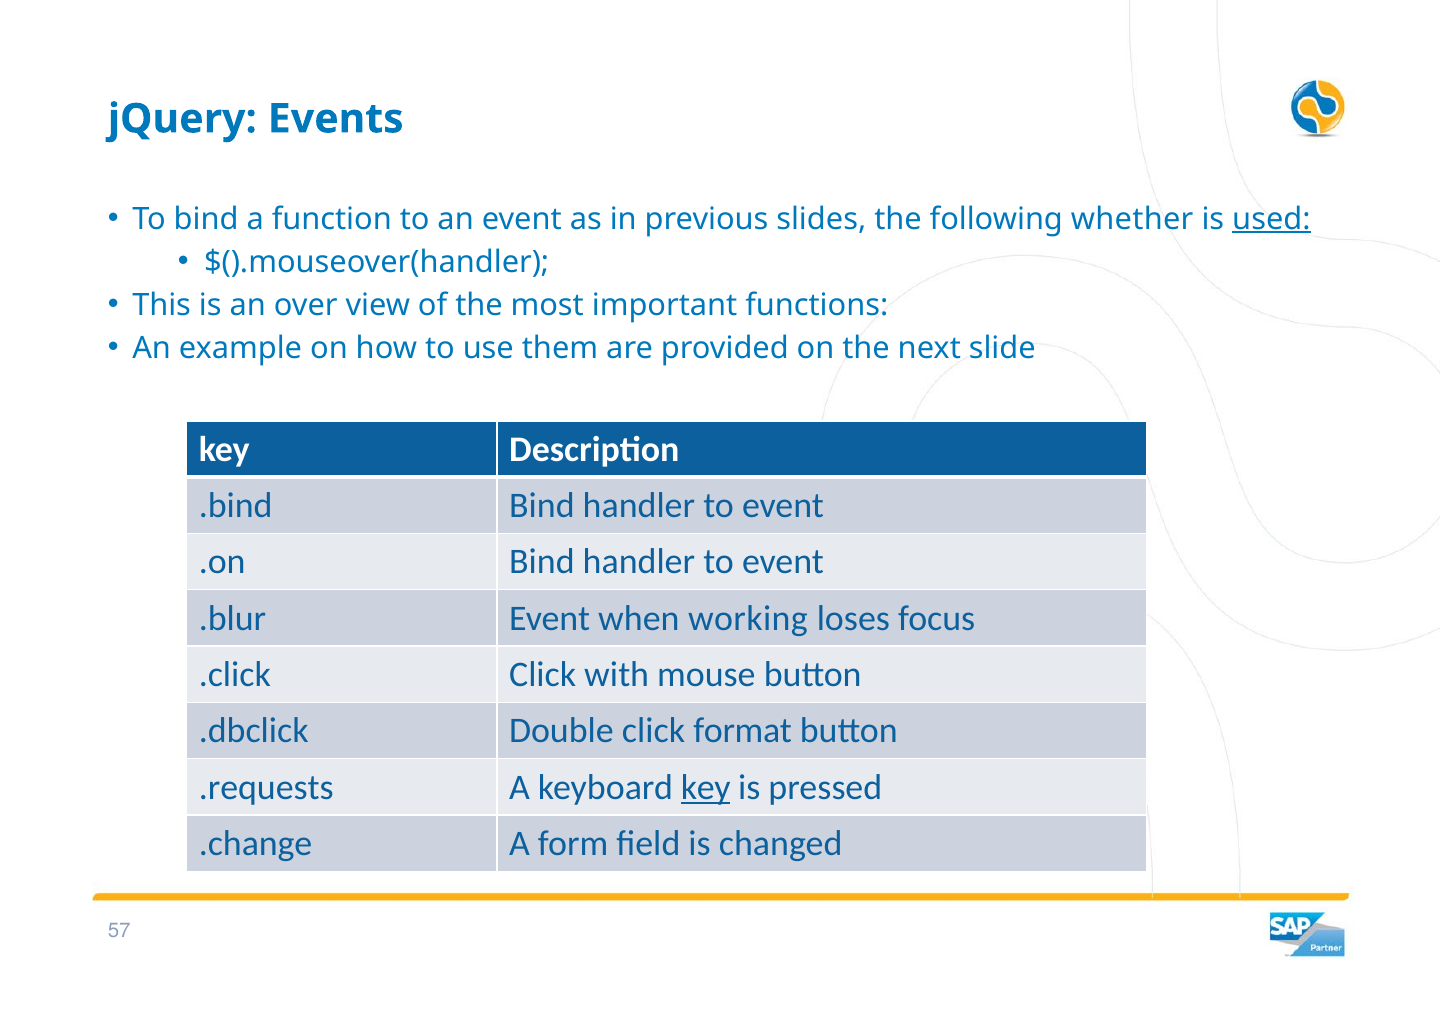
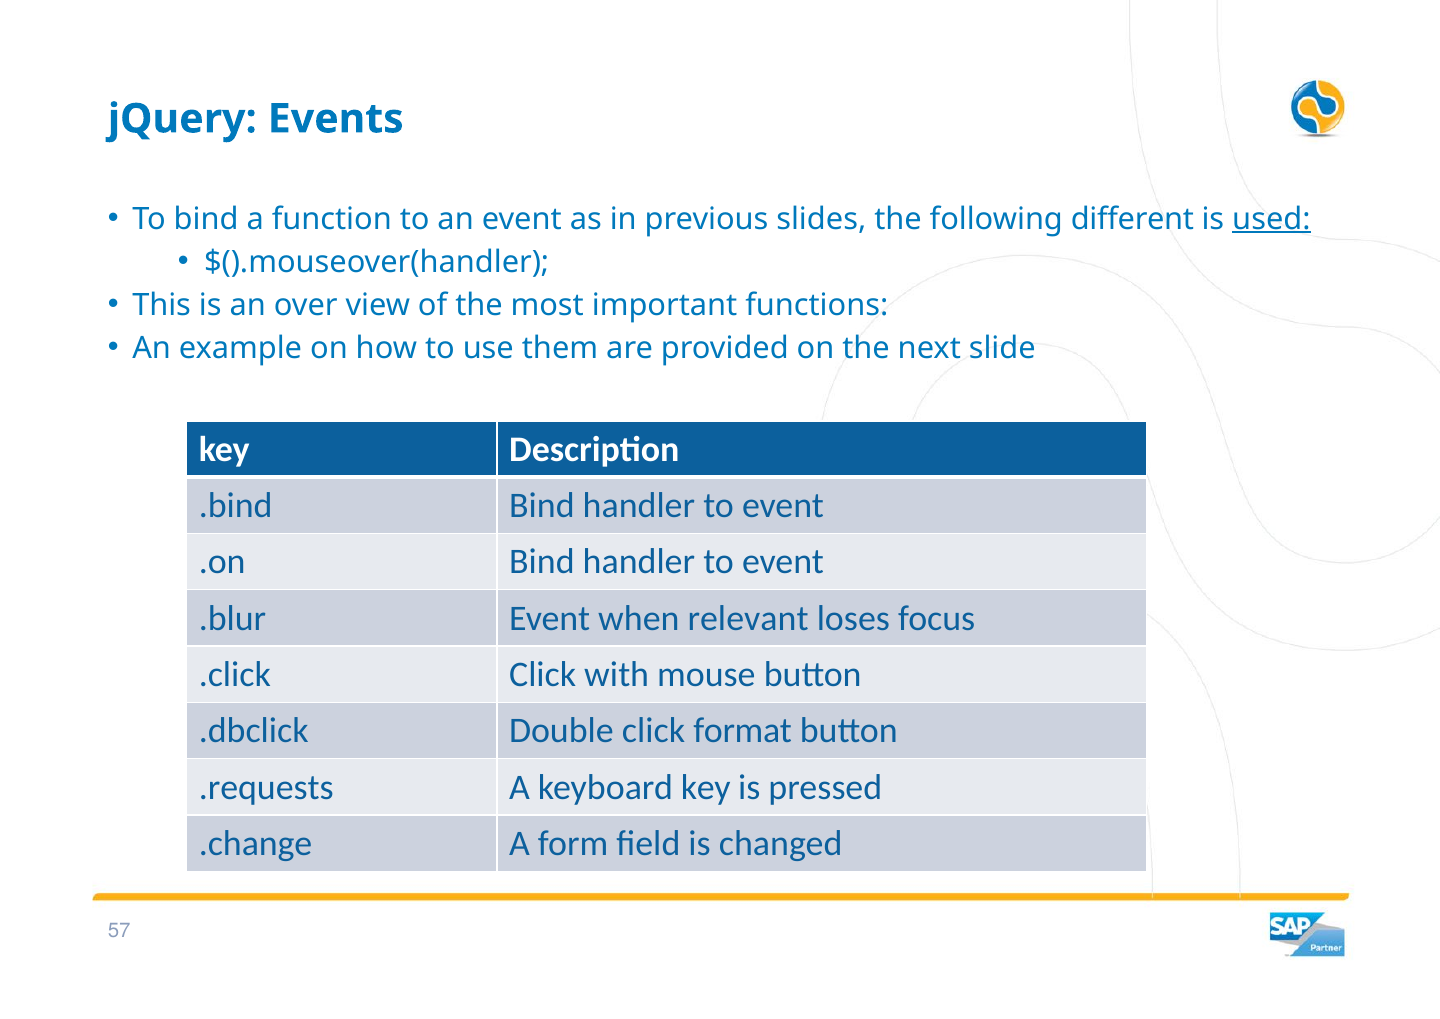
whether: whether -> different
working: working -> relevant
key at (706, 787) underline: present -> none
